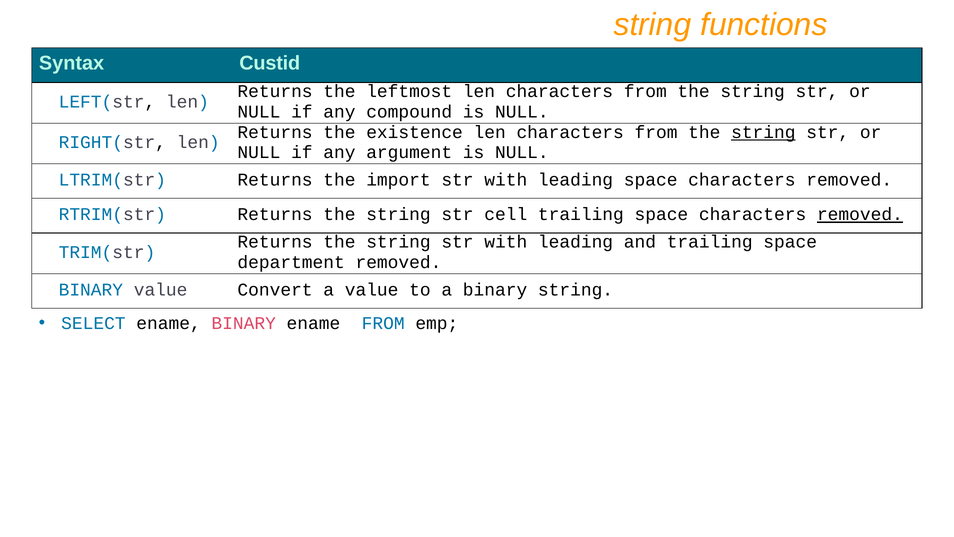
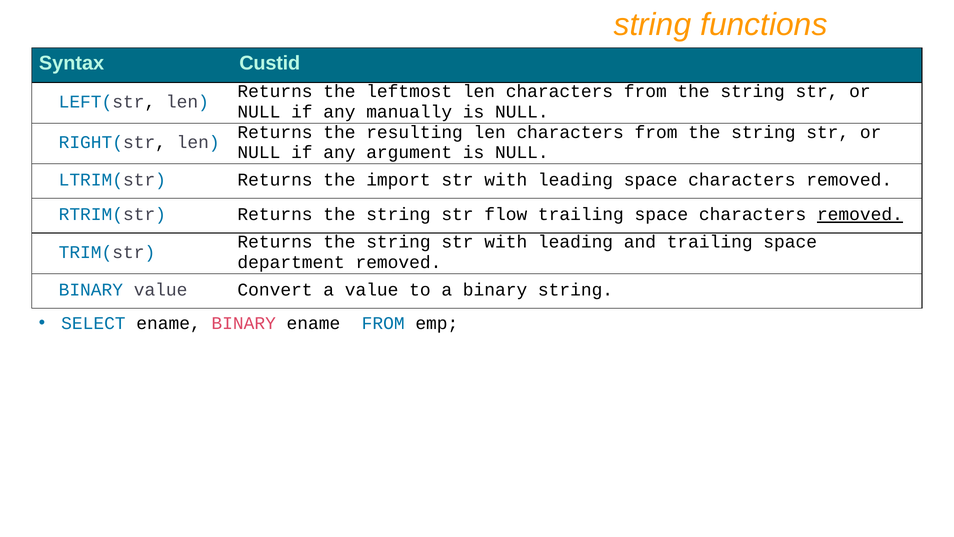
compound: compound -> manually
existence: existence -> resulting
string at (763, 132) underline: present -> none
cell: cell -> flow
